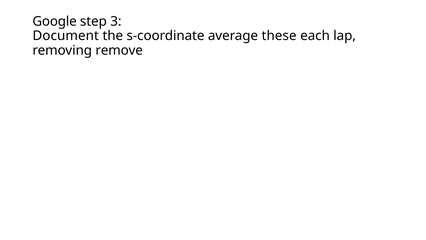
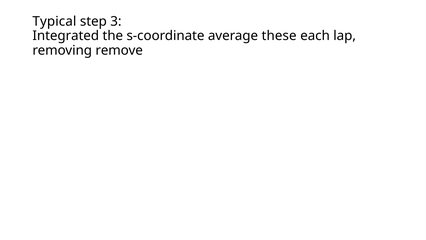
Google: Google -> Typical
Document: Document -> Integrated
